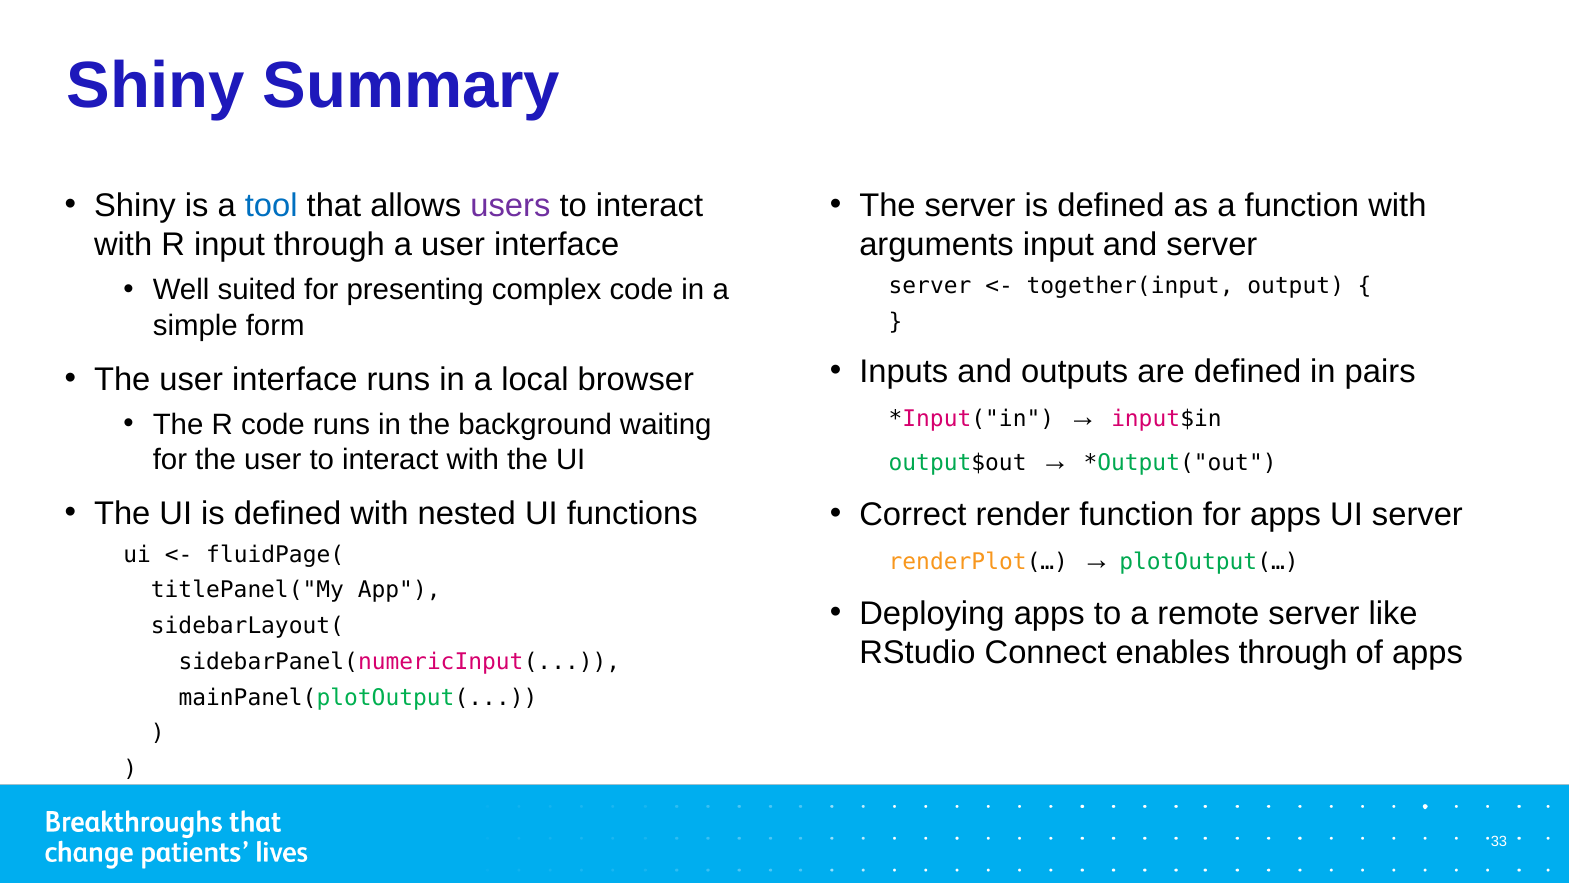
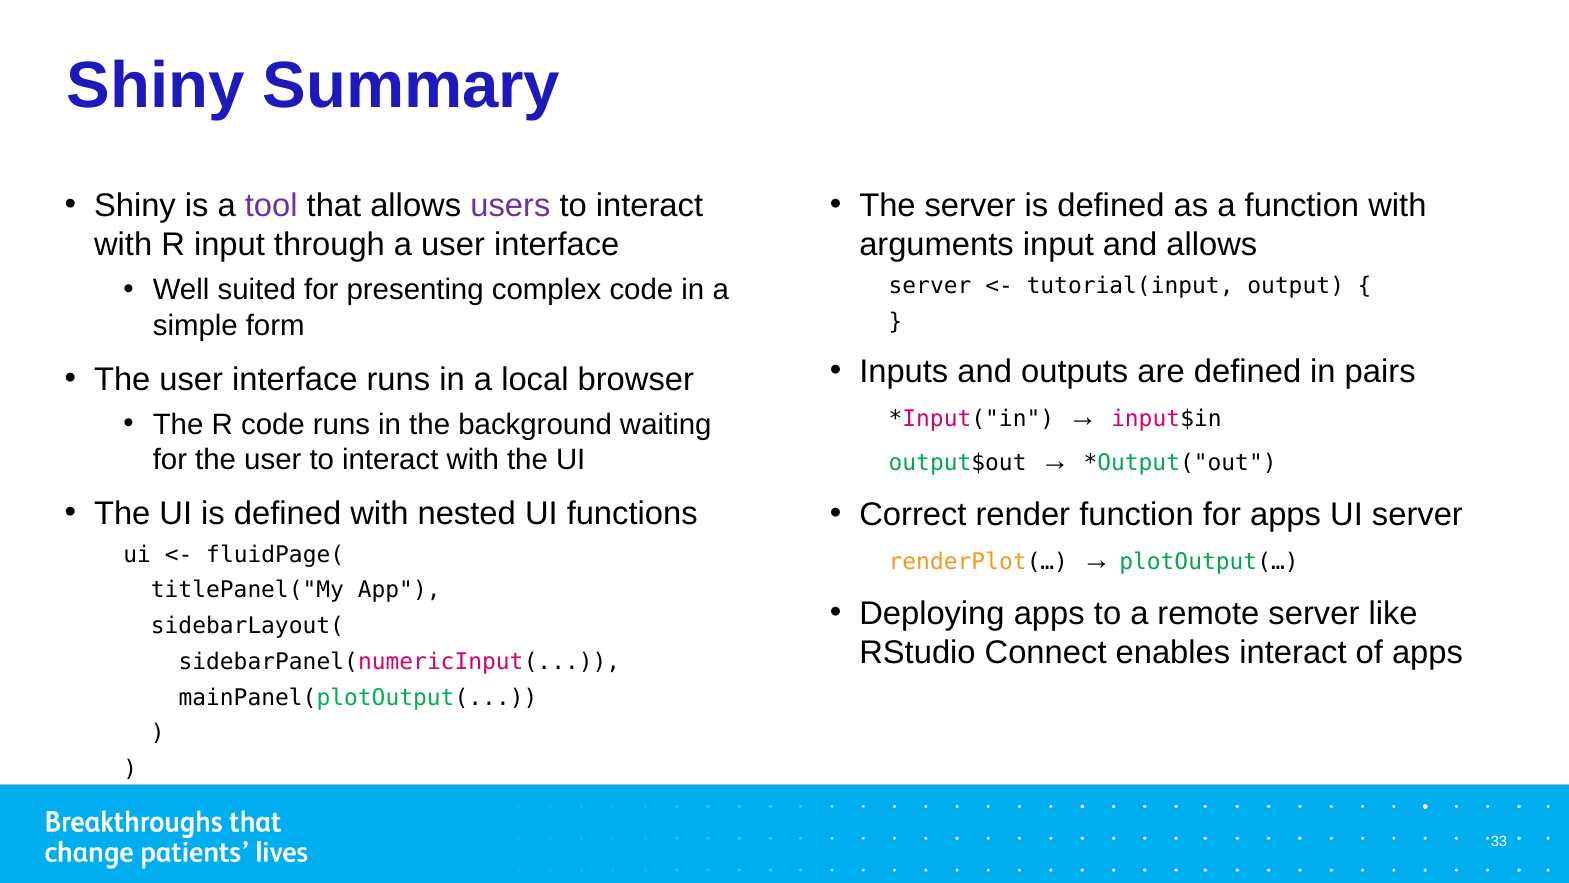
tool colour: blue -> purple
and server: server -> allows
together(input: together(input -> tutorial(input
enables through: through -> interact
